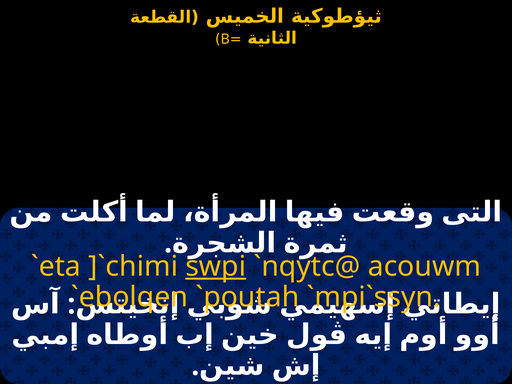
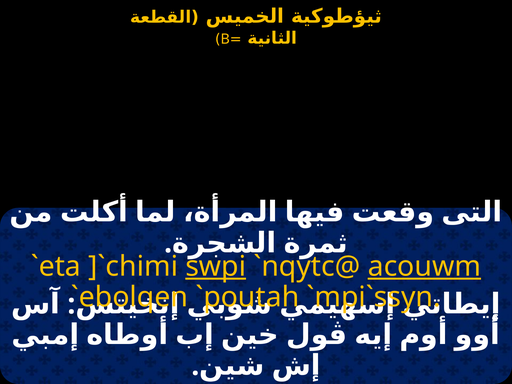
acouwm underline: none -> present
